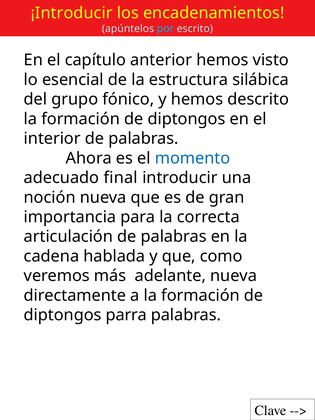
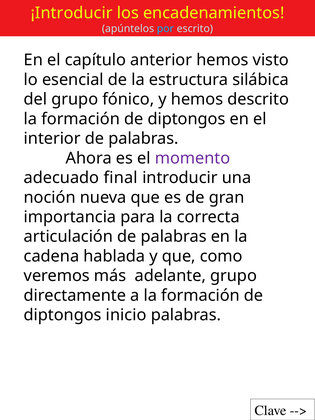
momento colour: blue -> purple
adelante nueva: nueva -> grupo
parra: parra -> inicio
